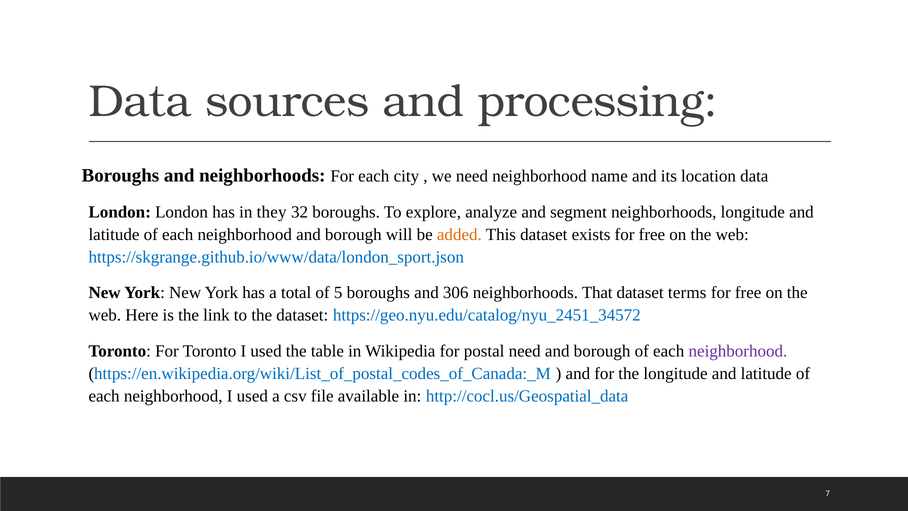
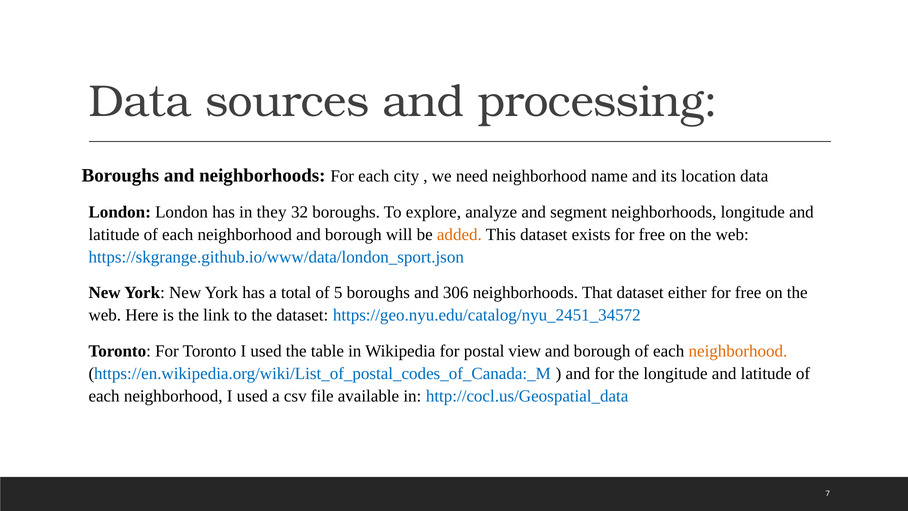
terms: terms -> either
postal need: need -> view
neighborhood at (738, 351) colour: purple -> orange
